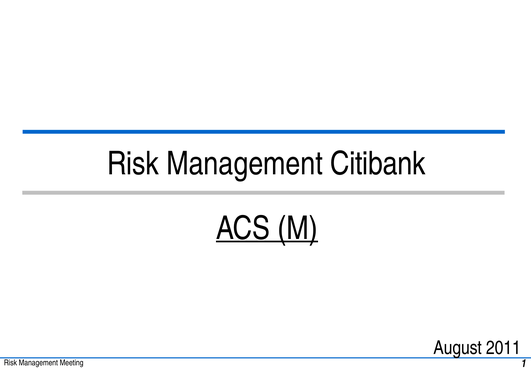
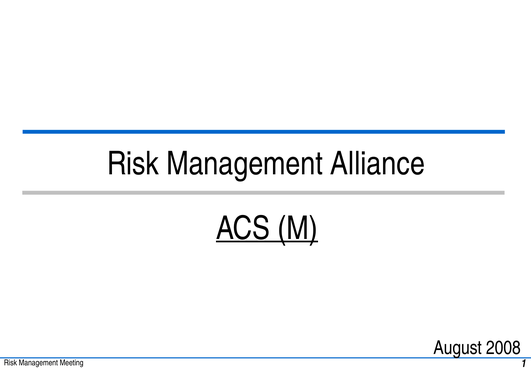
Citibank: Citibank -> Alliance
2011: 2011 -> 2008
